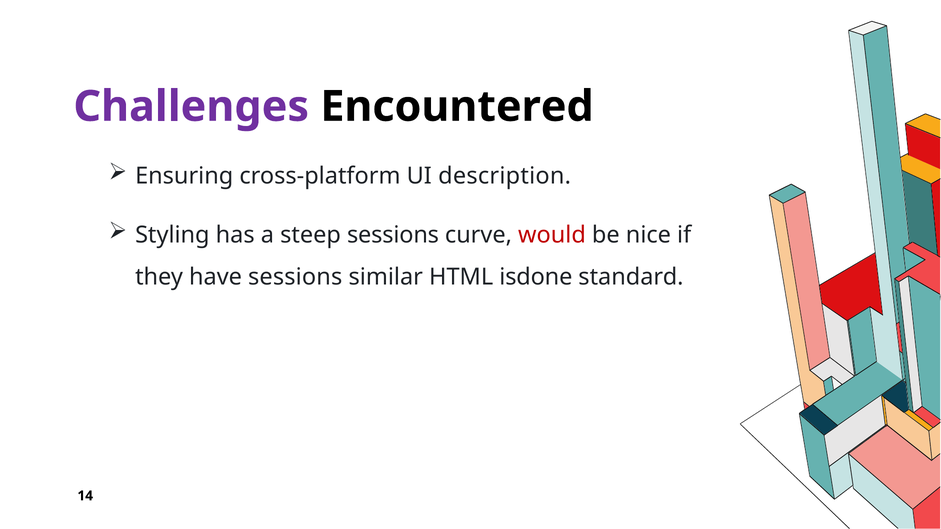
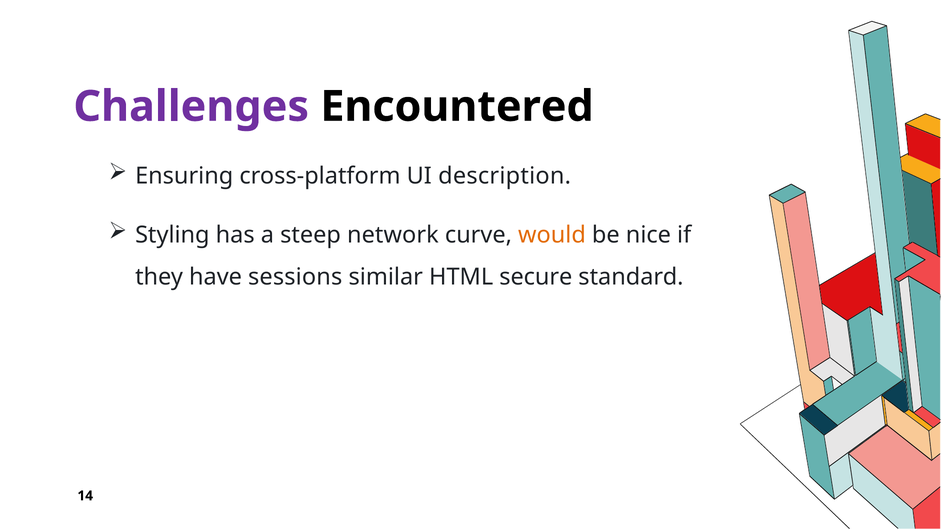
steep sessions: sessions -> network
would colour: red -> orange
isdone: isdone -> secure
